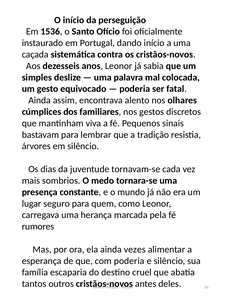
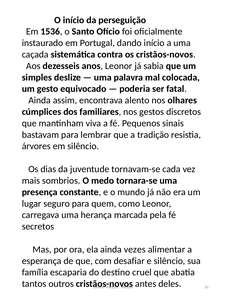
rumores: rumores -> secretos
com poderia: poderia -> desafiar
